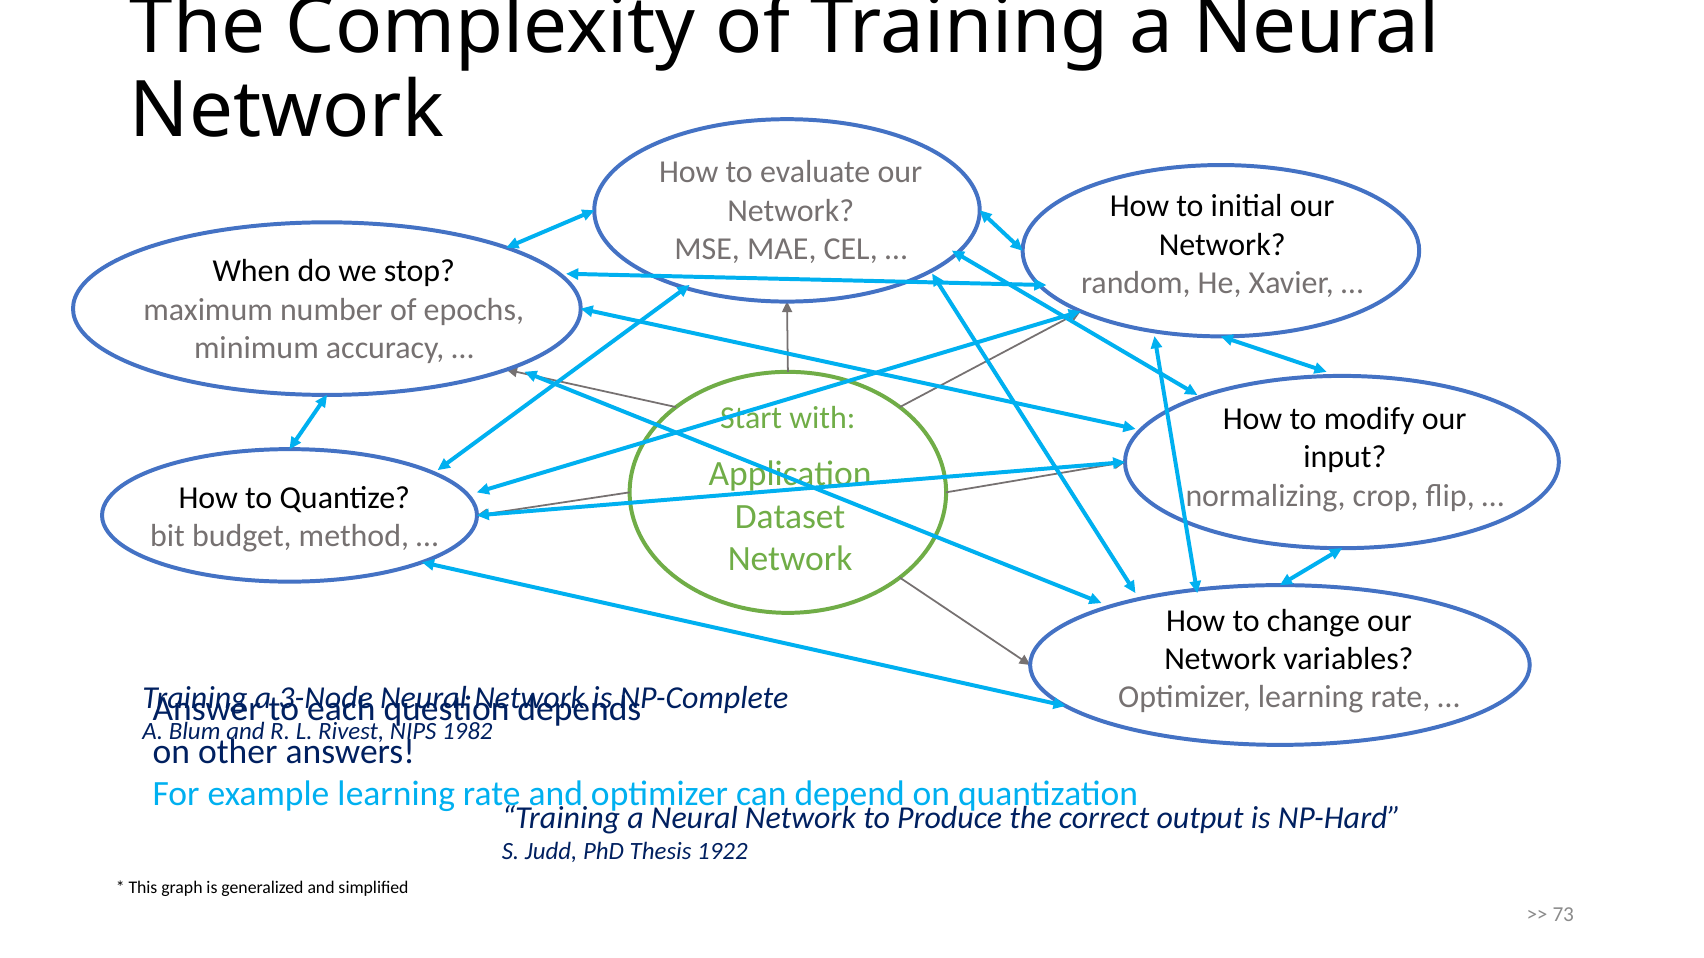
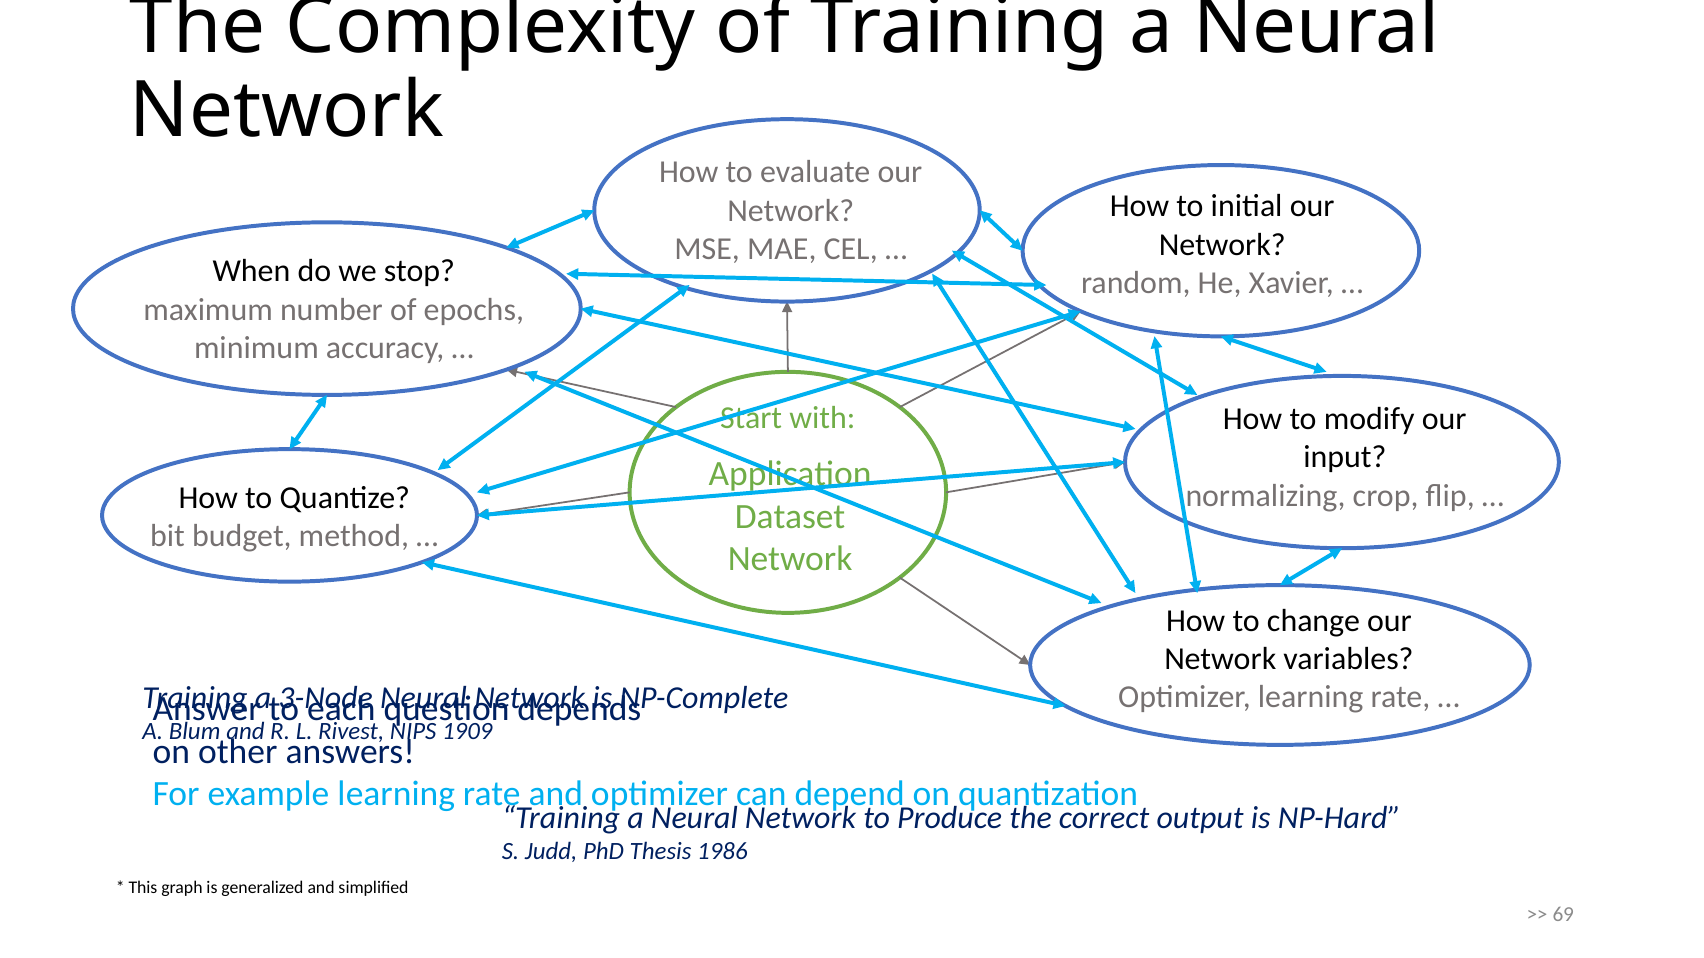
1982: 1982 -> 1909
1922: 1922 -> 1986
73: 73 -> 69
